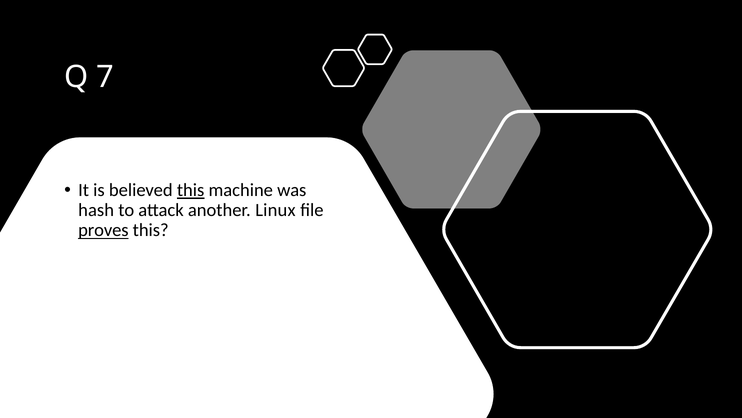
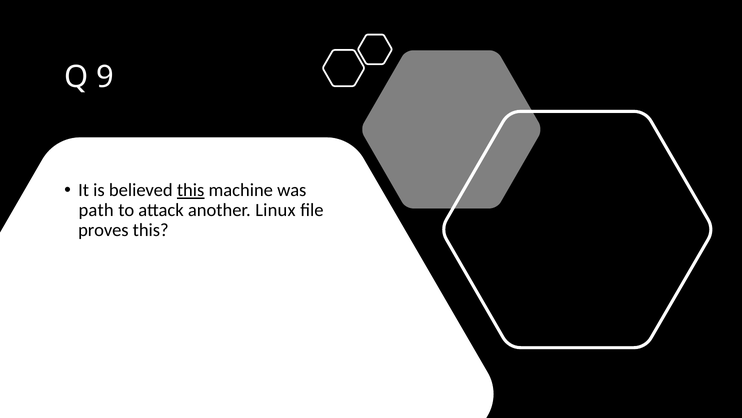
7: 7 -> 9
hash: hash -> path
proves underline: present -> none
